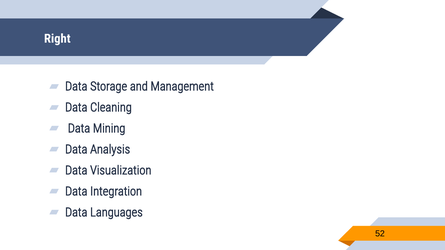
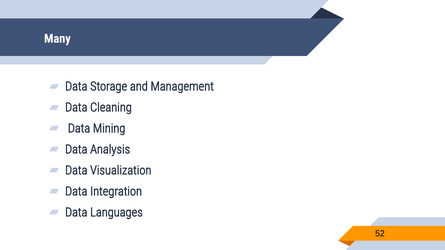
Right: Right -> Many
